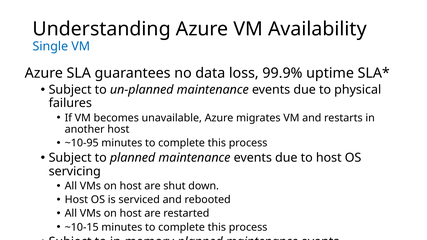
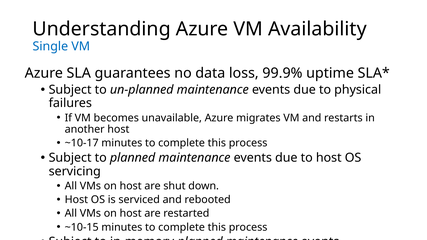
~10-95: ~10-95 -> ~10-17
